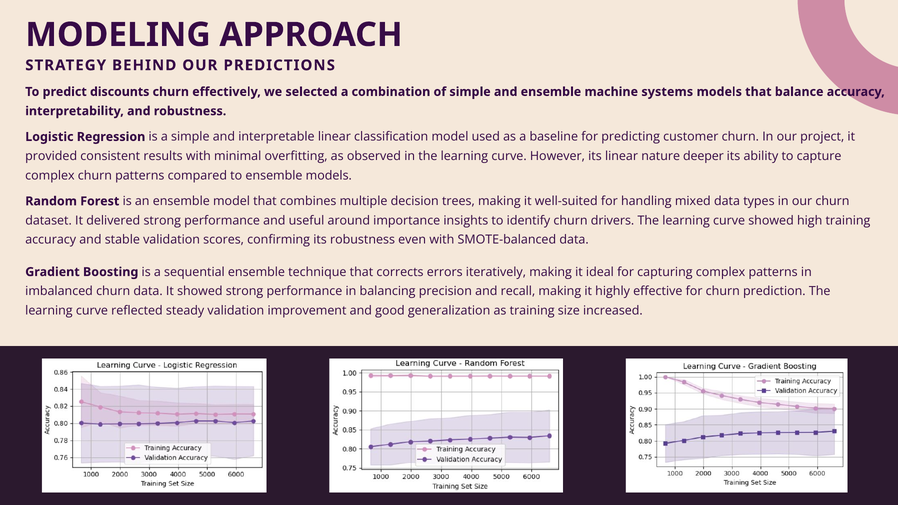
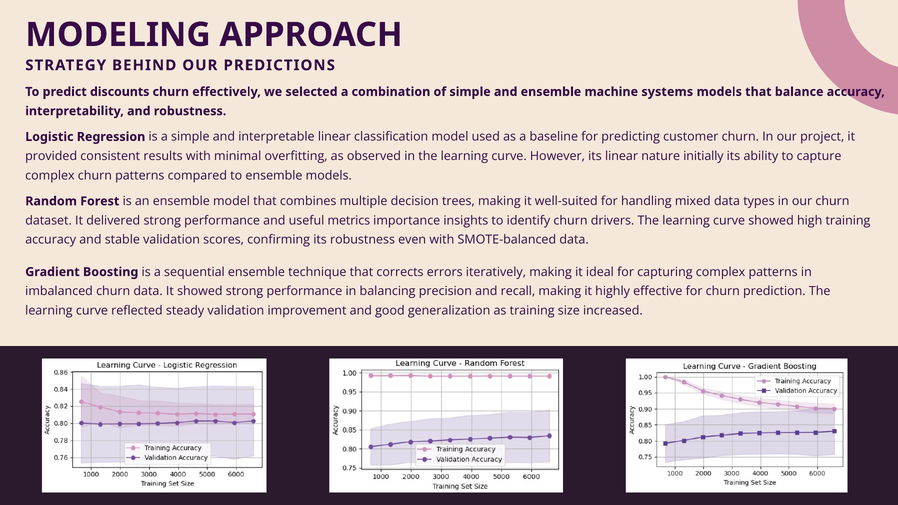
deeper: deeper -> initially
around: around -> metrics
